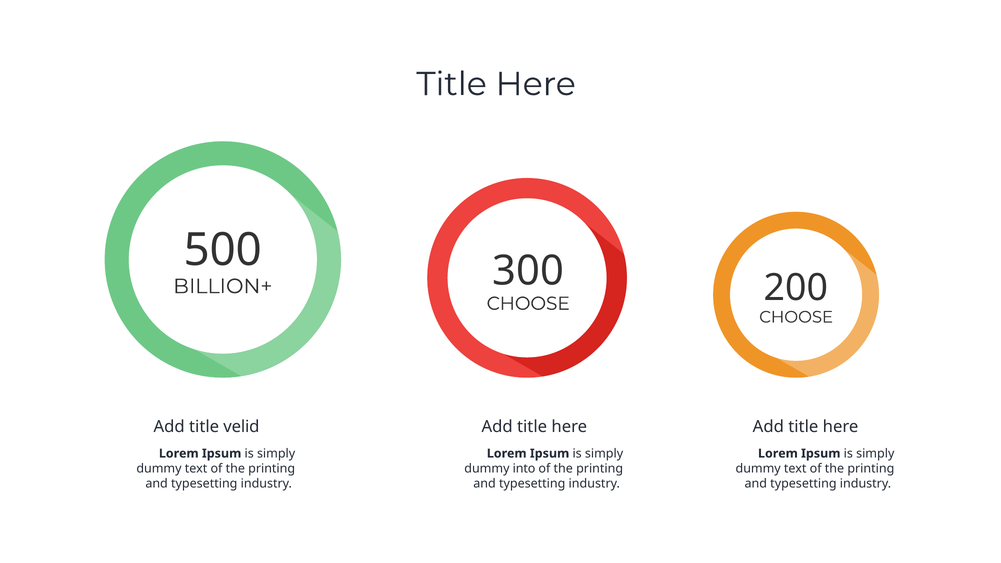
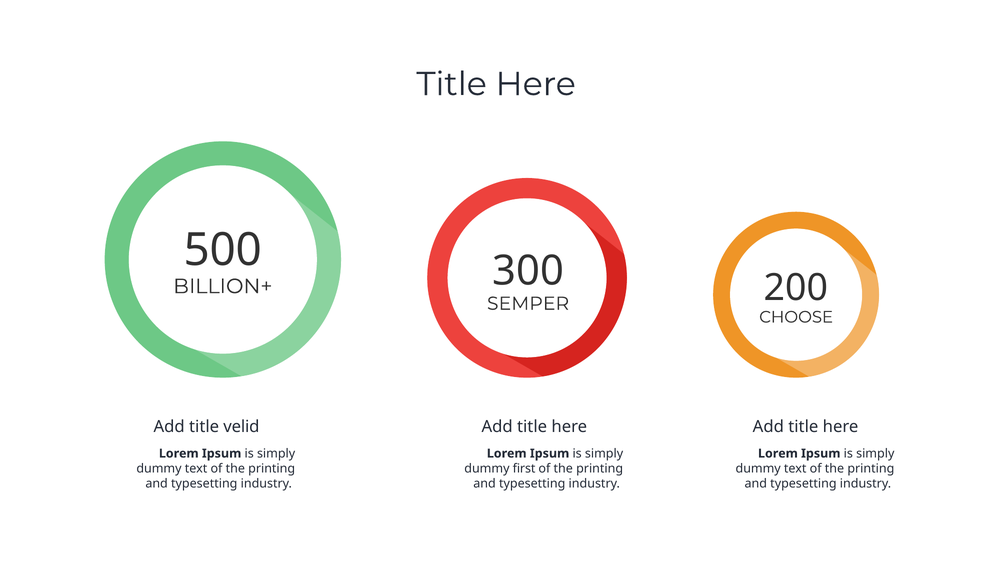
CHOOSE at (528, 304): CHOOSE -> SEMPER
into: into -> first
